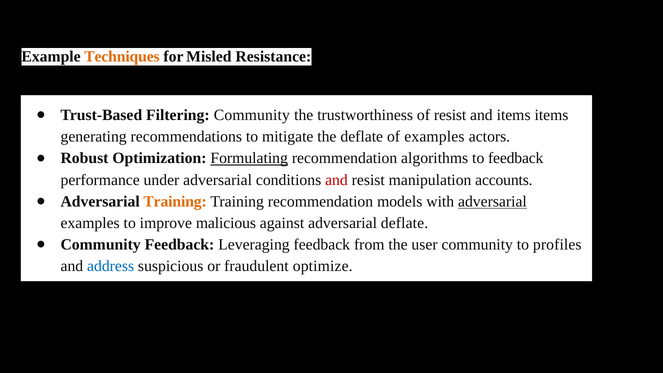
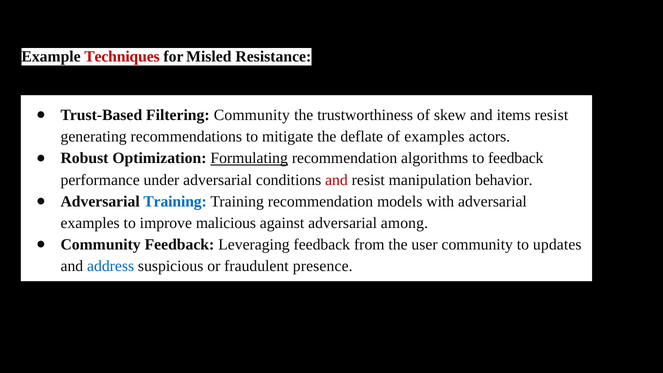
Techniques colour: orange -> red
of resist: resist -> skew
items items: items -> resist
accounts: accounts -> behavior
Training at (175, 201) colour: orange -> blue
adversarial at (492, 201) underline: present -> none
adversarial deflate: deflate -> among
profiles: profiles -> updates
optimize: optimize -> presence
